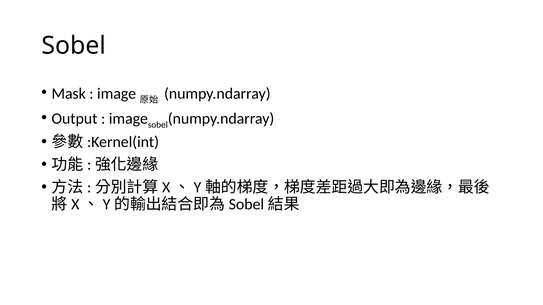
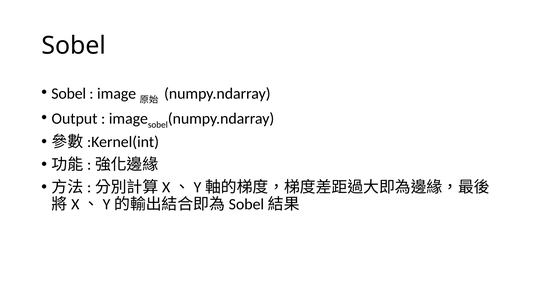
Mask at (69, 94): Mask -> Sobel
